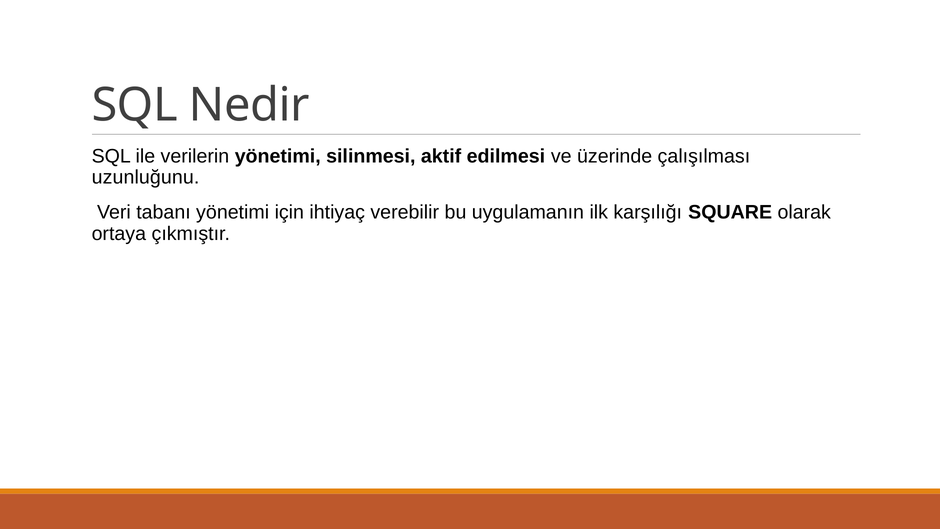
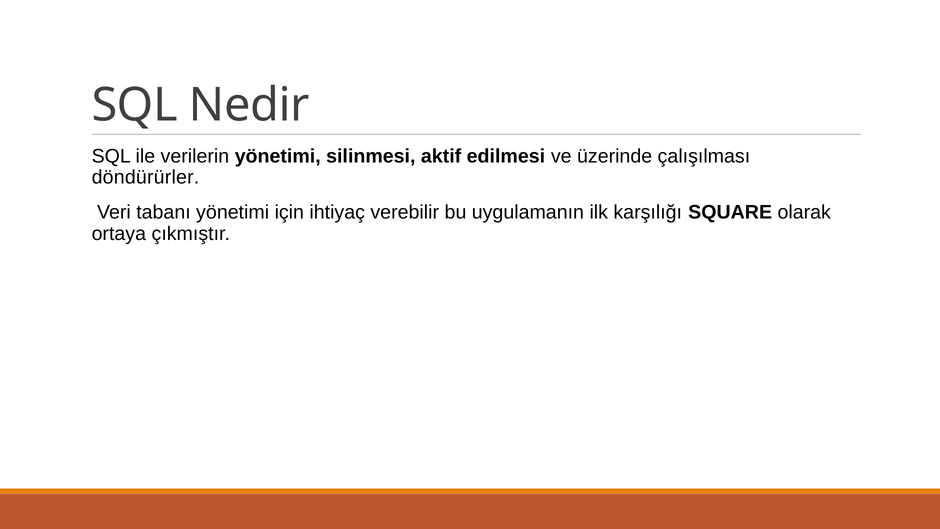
uzunluğunu: uzunluğunu -> döndürürler
